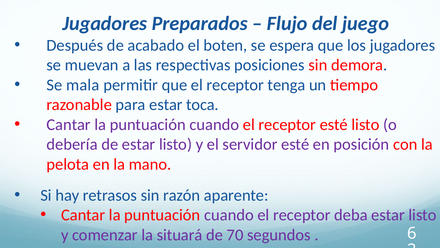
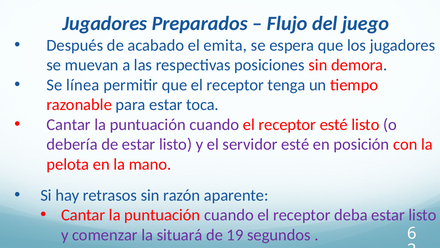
boten: boten -> emita
mala: mala -> línea
70: 70 -> 19
